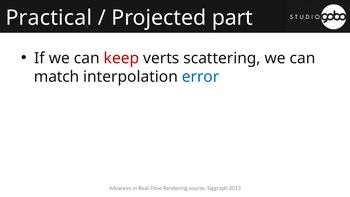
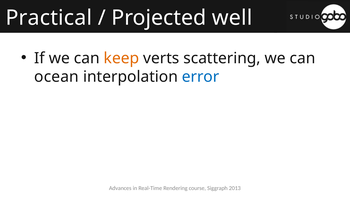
part: part -> well
keep colour: red -> orange
match: match -> ocean
